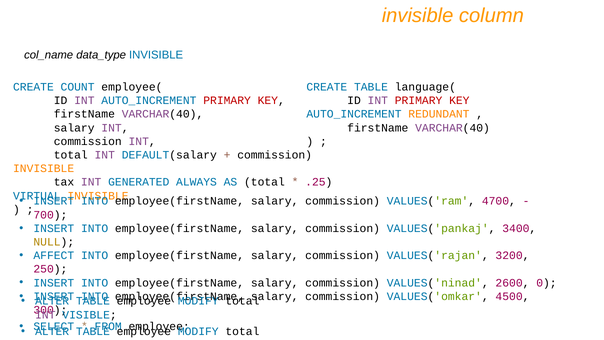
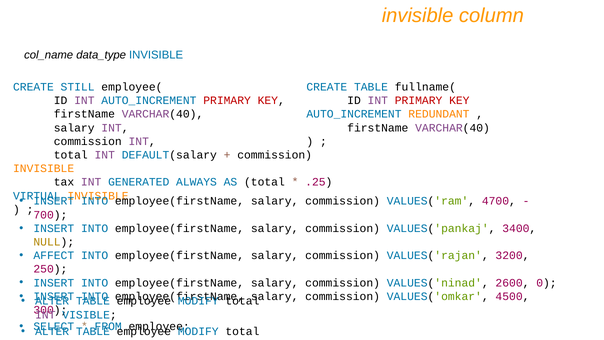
COUNT: COUNT -> STILL
language(: language( -> fullname(
